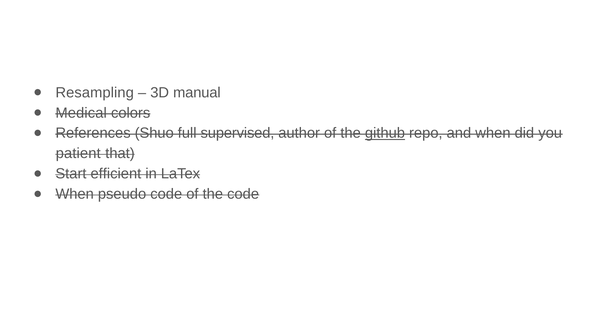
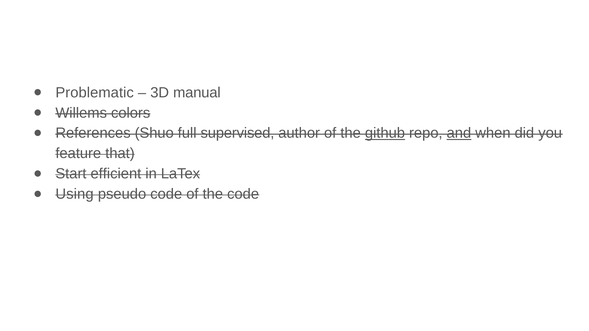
Resampling: Resampling -> Problematic
Medical: Medical -> Willems
and underline: none -> present
patient: patient -> feature
When at (75, 194): When -> Using
